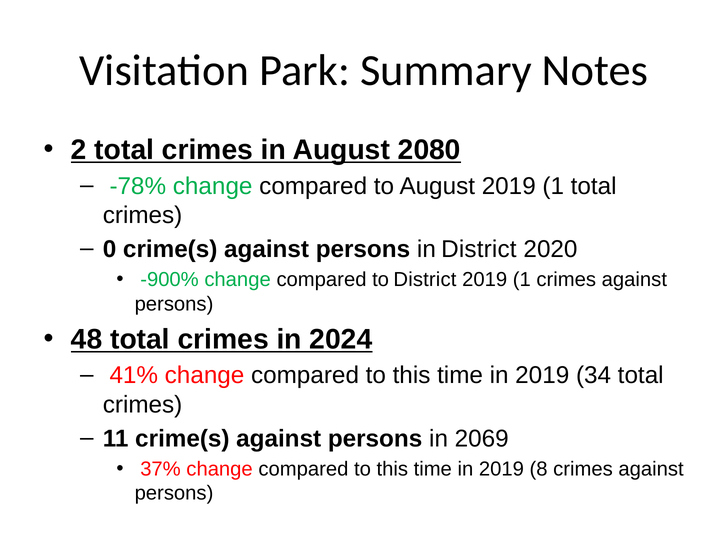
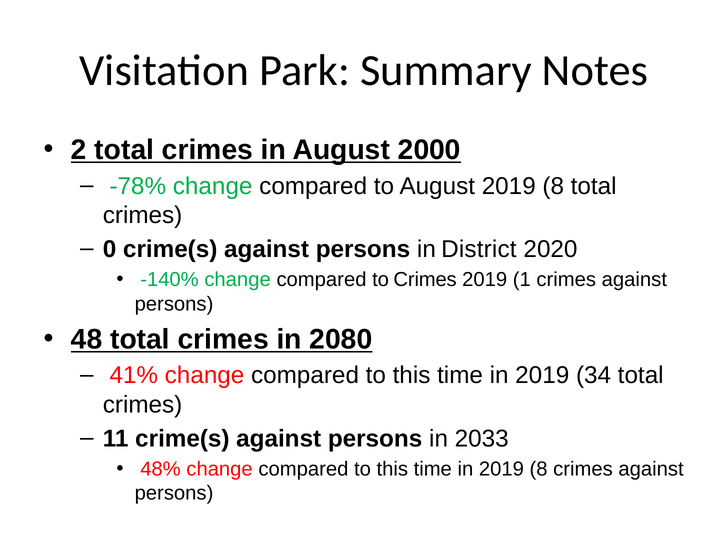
2080: 2080 -> 2000
August 2019 1: 1 -> 8
-900%: -900% -> -140%
to District: District -> Crimes
2024: 2024 -> 2080
2069: 2069 -> 2033
37%: 37% -> 48%
